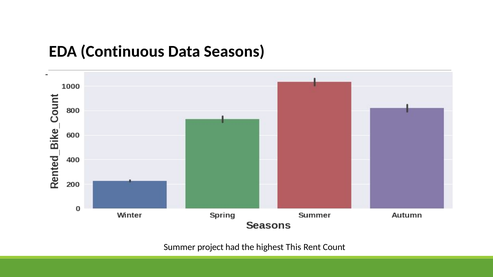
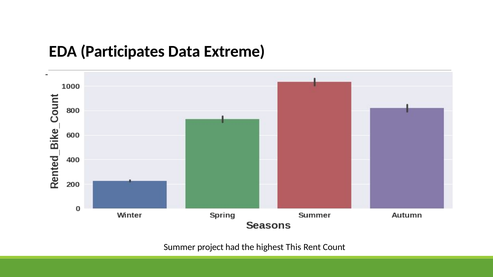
Continuous: Continuous -> Participates
Seasons: Seasons -> Extreme
